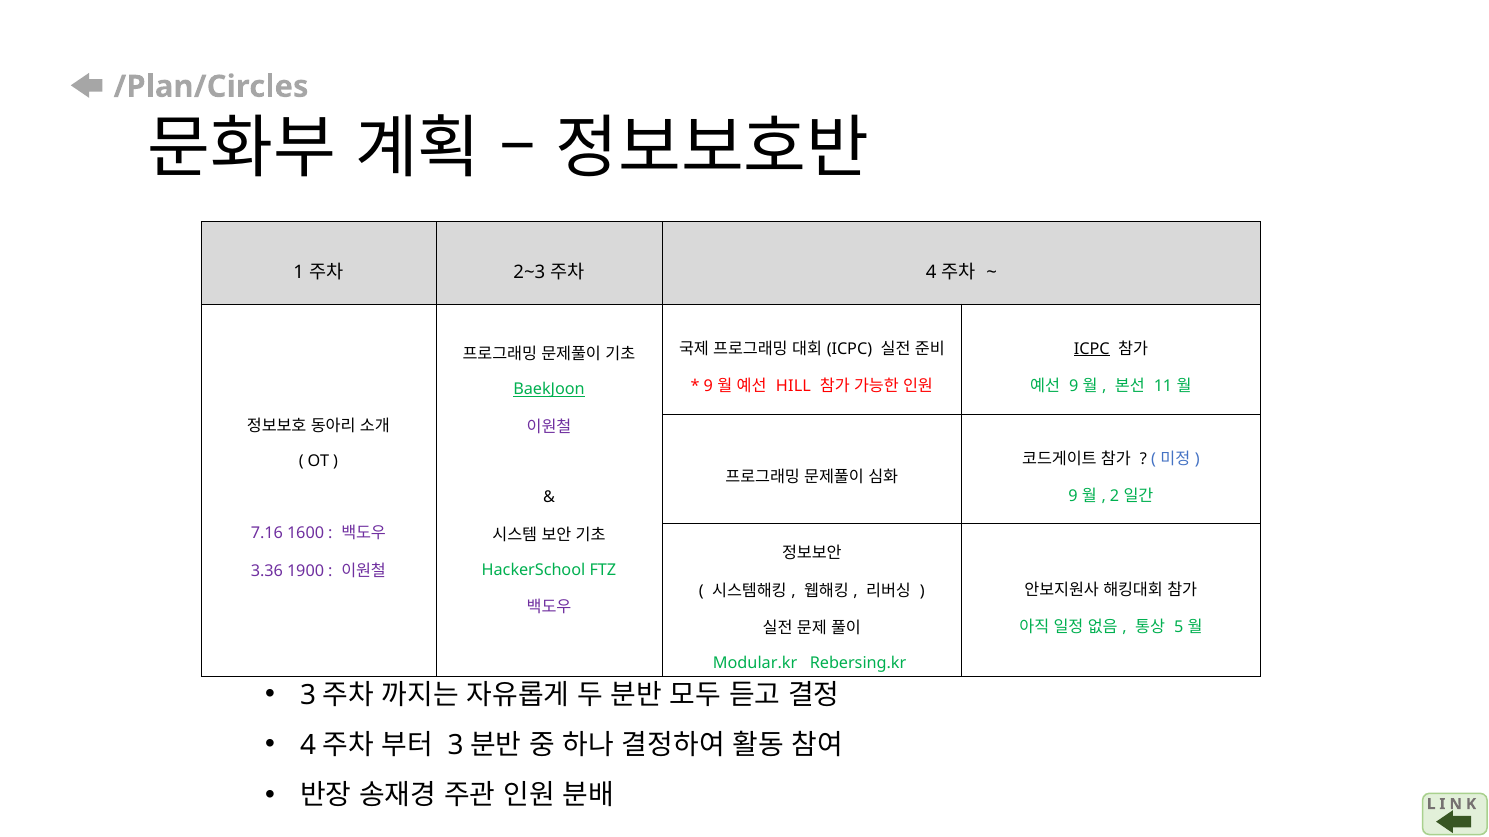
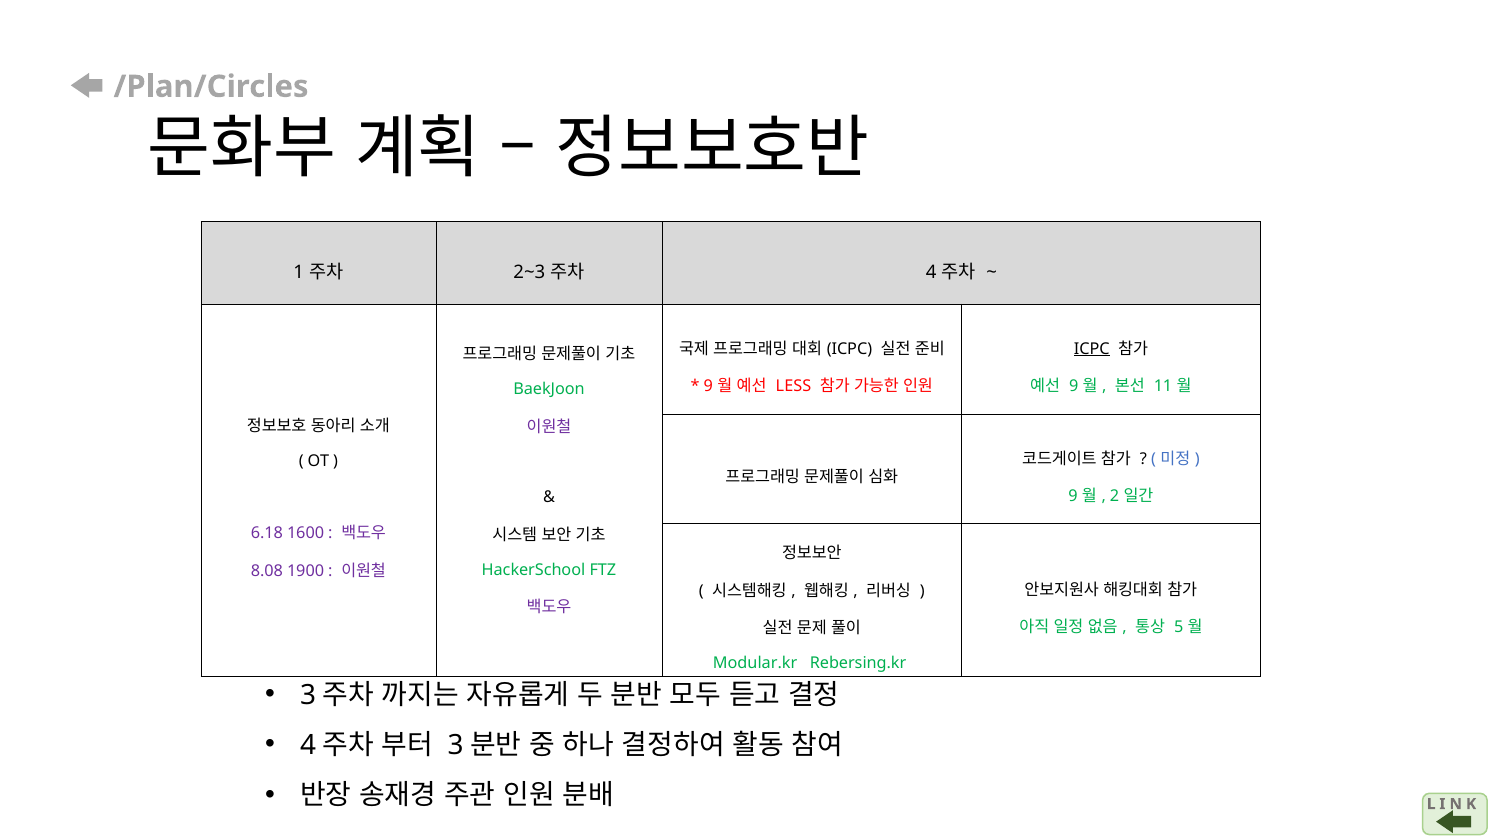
HILL: HILL -> LESS
BaekJoon underline: present -> none
7.16: 7.16 -> 6.18
3.36: 3.36 -> 8.08
